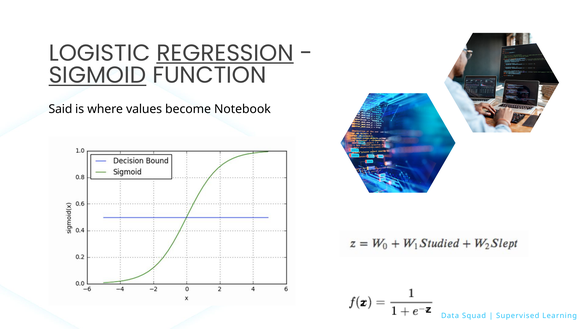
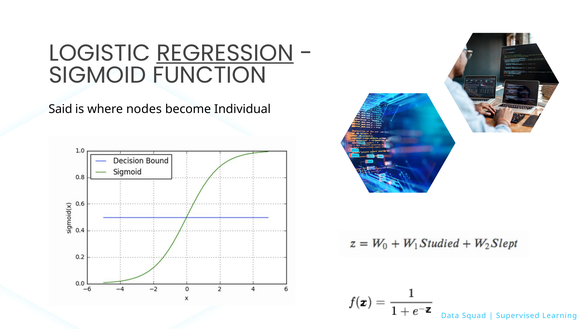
SIGMOID underline: present -> none
values: values -> nodes
Notebook: Notebook -> Individual
